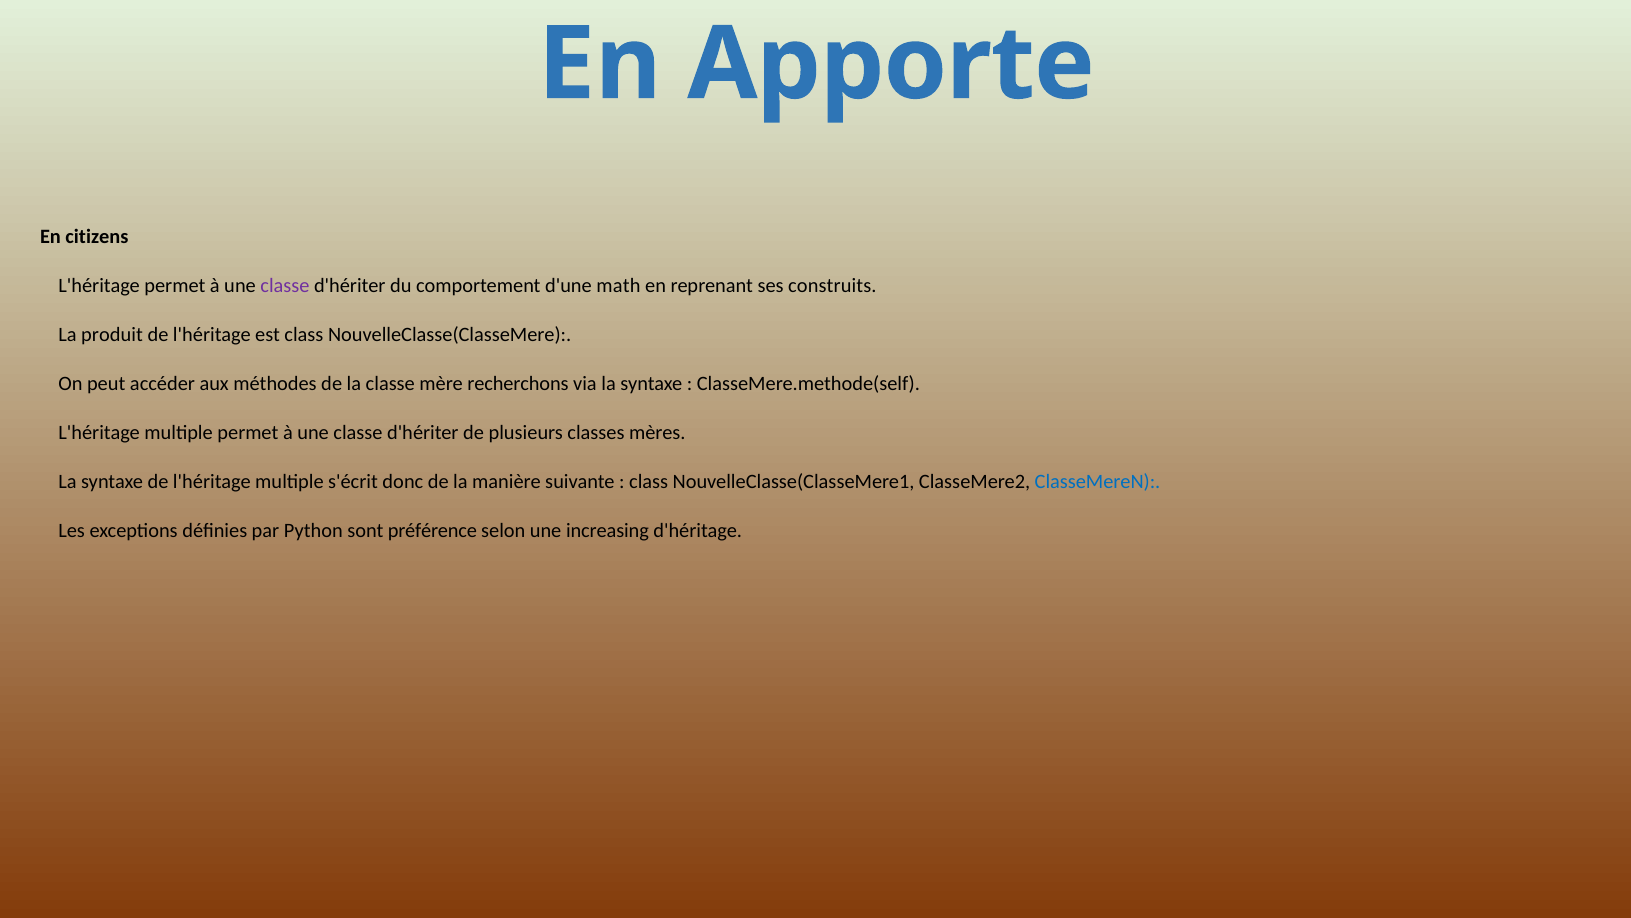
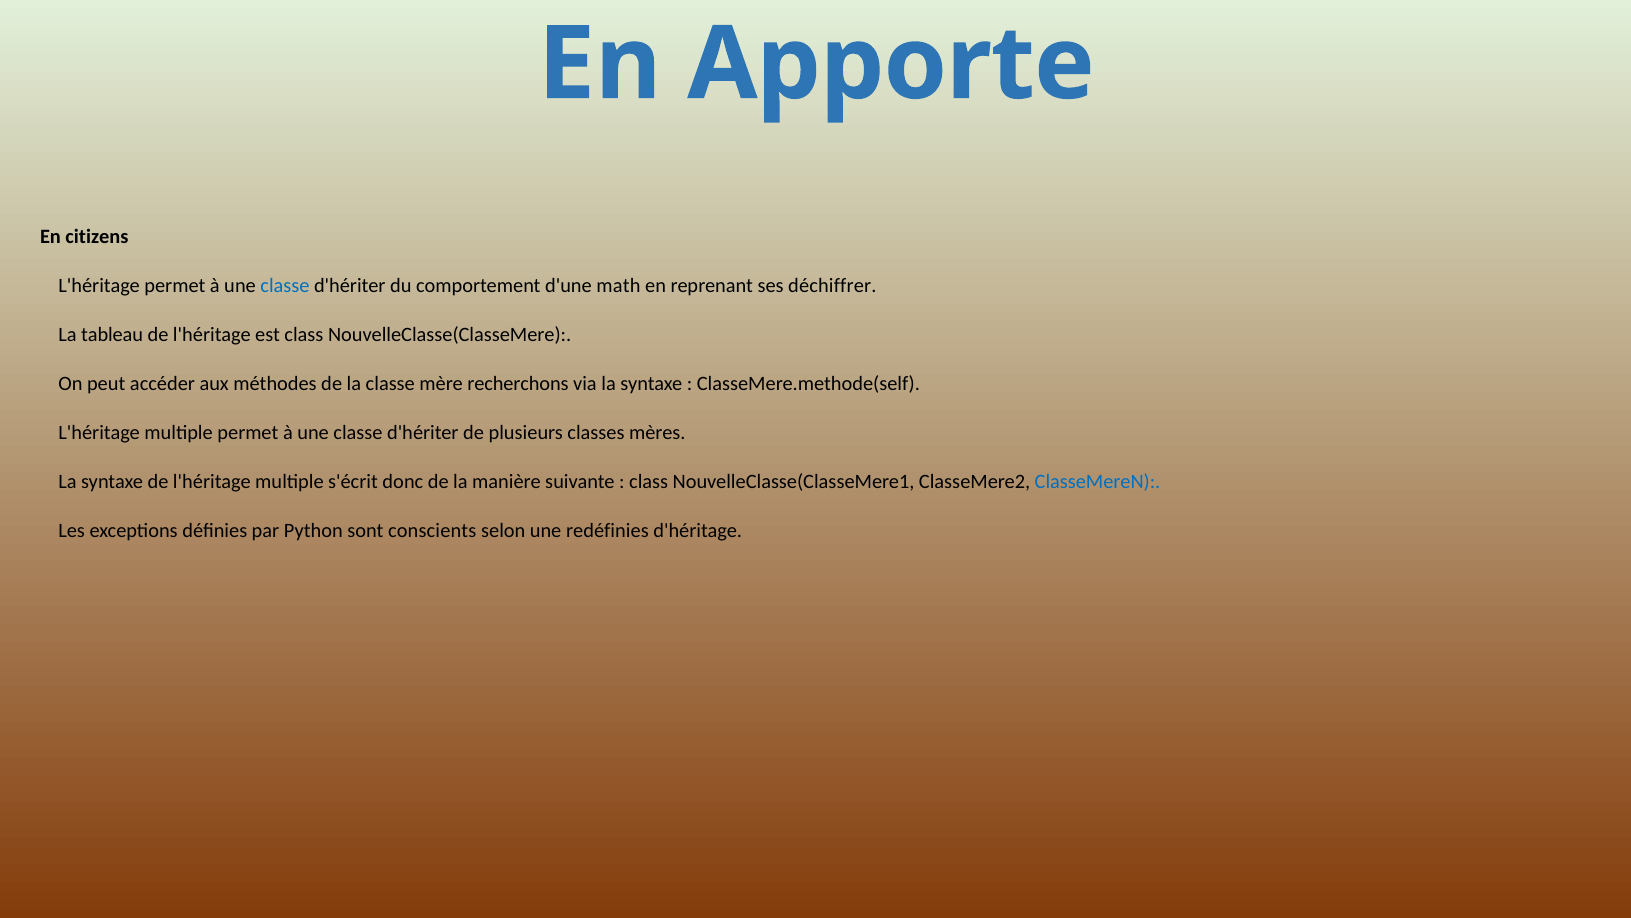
classe at (285, 285) colour: purple -> blue
construits: construits -> déchiffrer
produit: produit -> tableau
préférence: préférence -> conscients
increasing: increasing -> redéfinies
